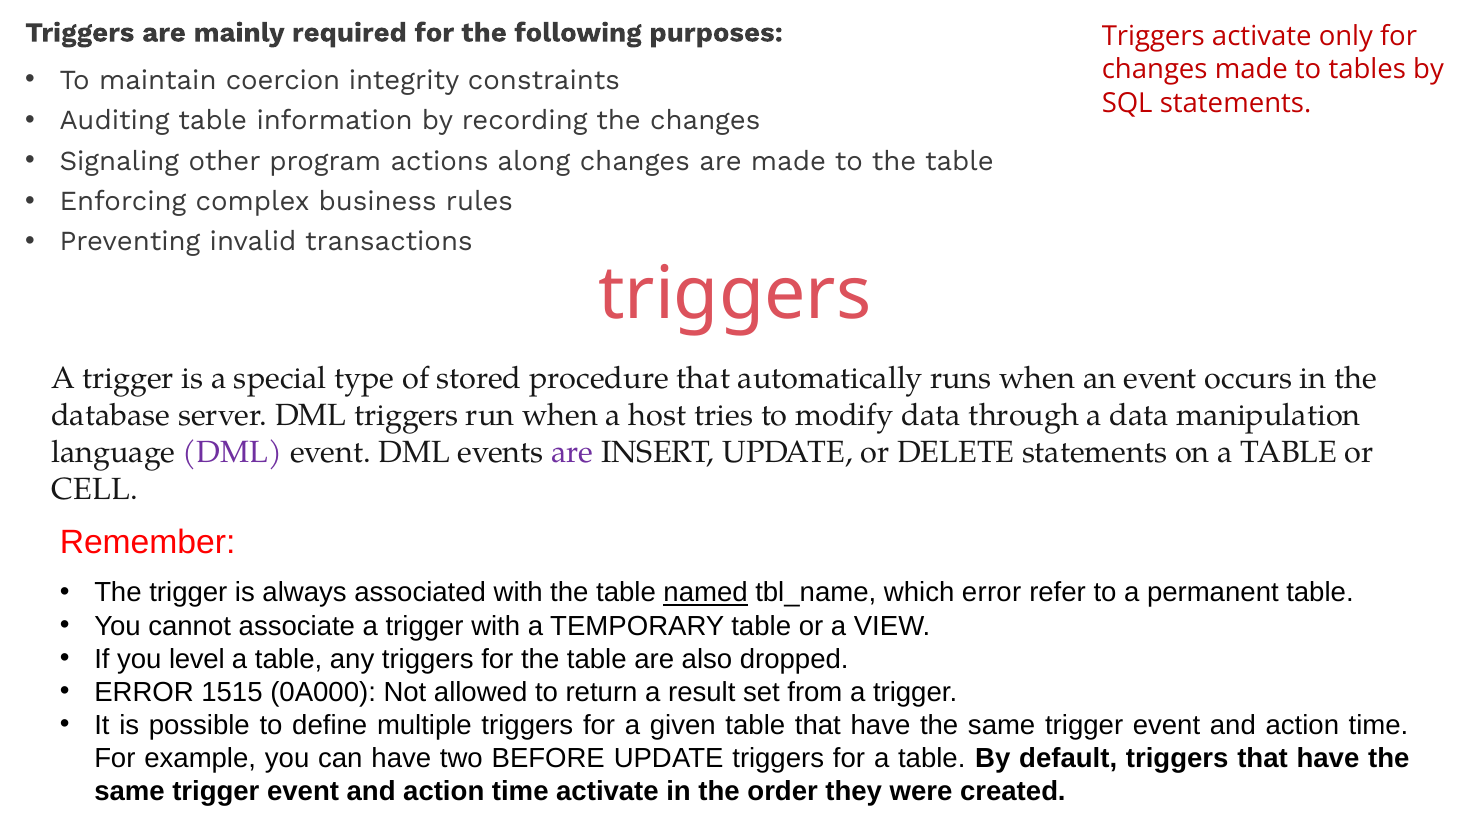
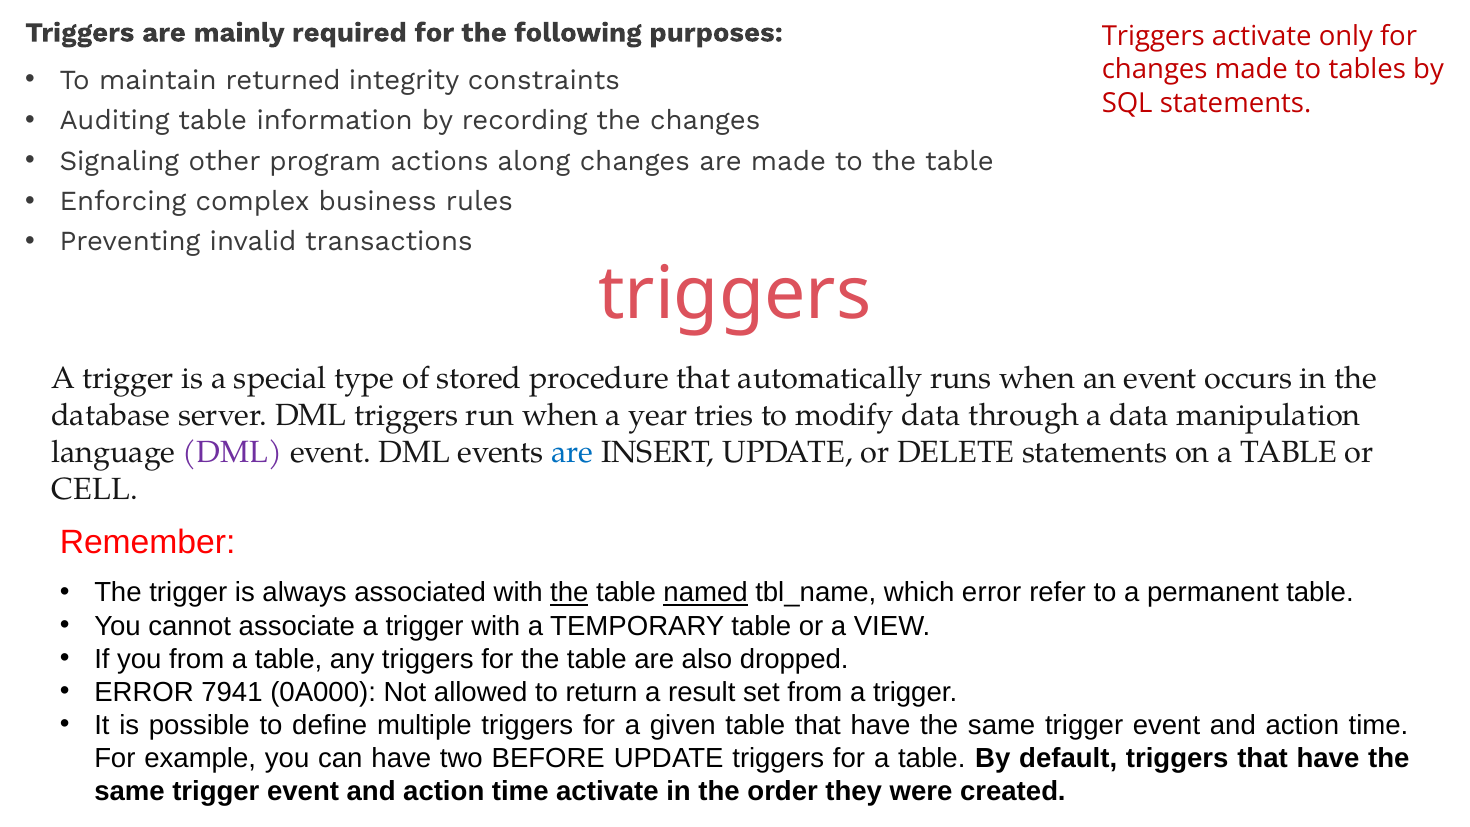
coercion: coercion -> returned
host: host -> year
are at (572, 452) colour: purple -> blue
the at (569, 593) underline: none -> present
you level: level -> from
1515: 1515 -> 7941
